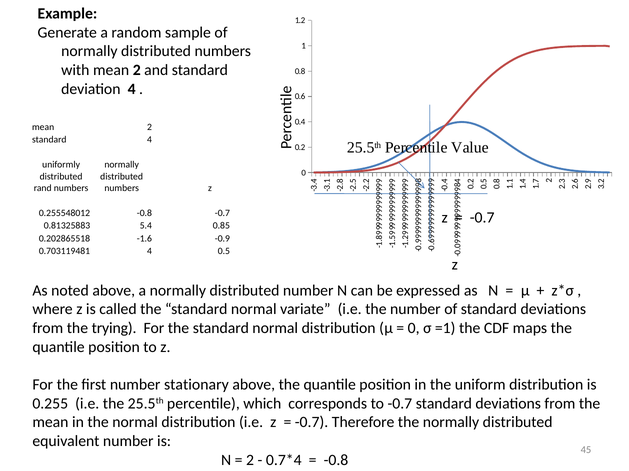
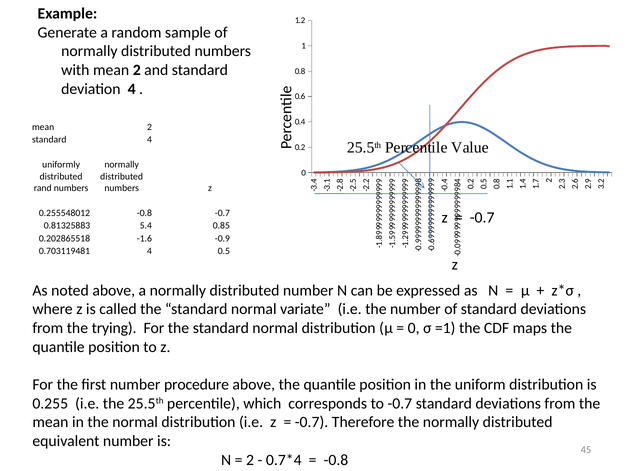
stationary: stationary -> procedure
